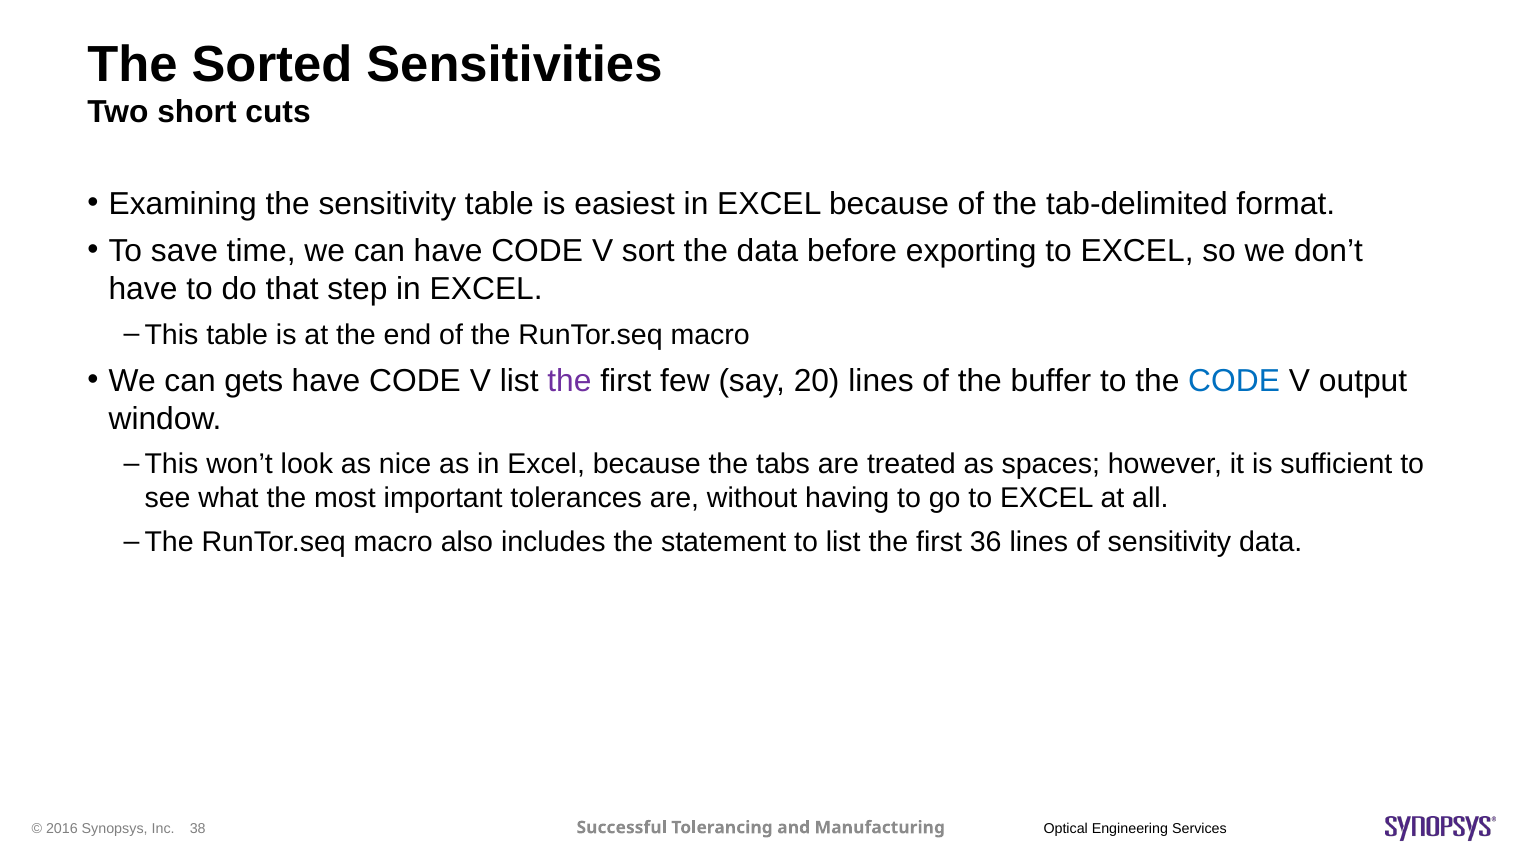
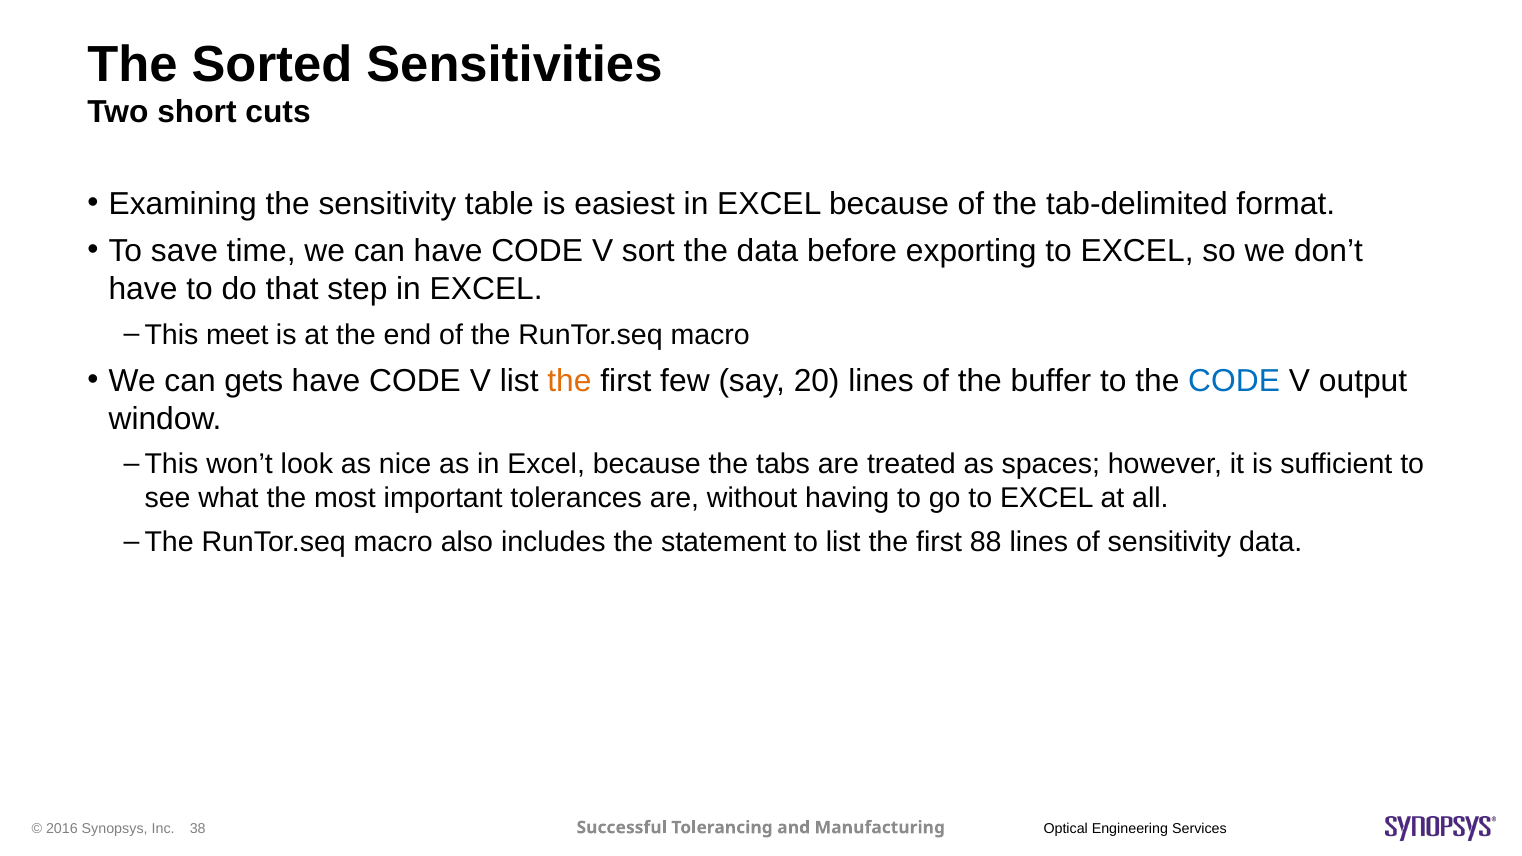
This table: table -> meet
the at (569, 381) colour: purple -> orange
36: 36 -> 88
